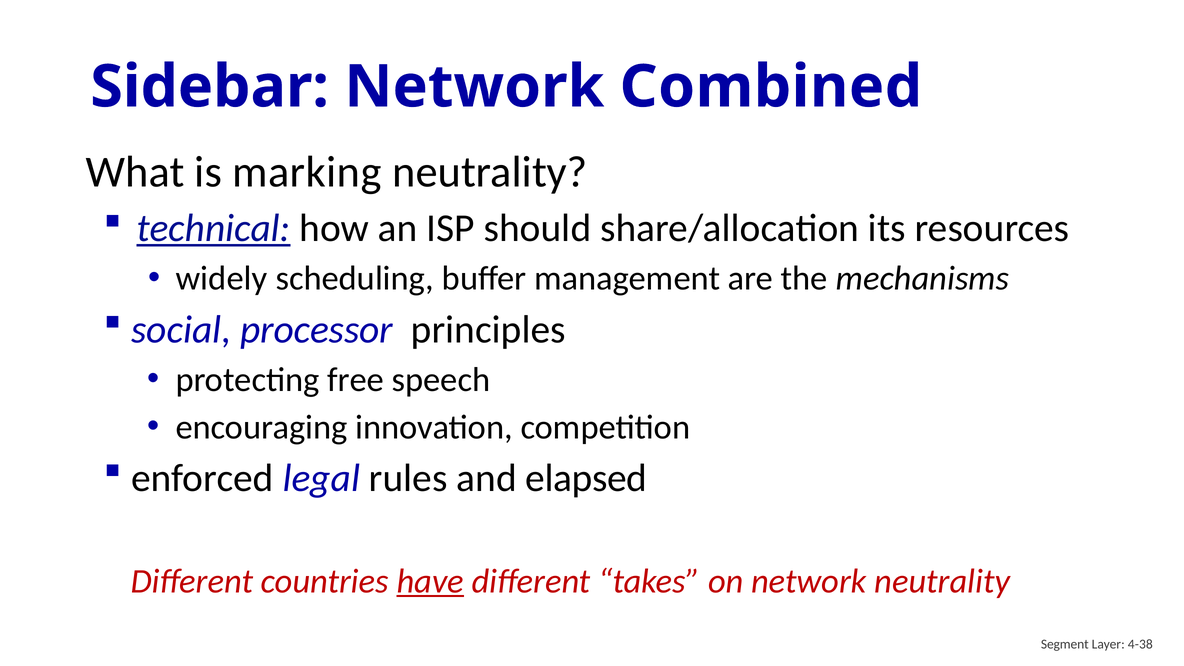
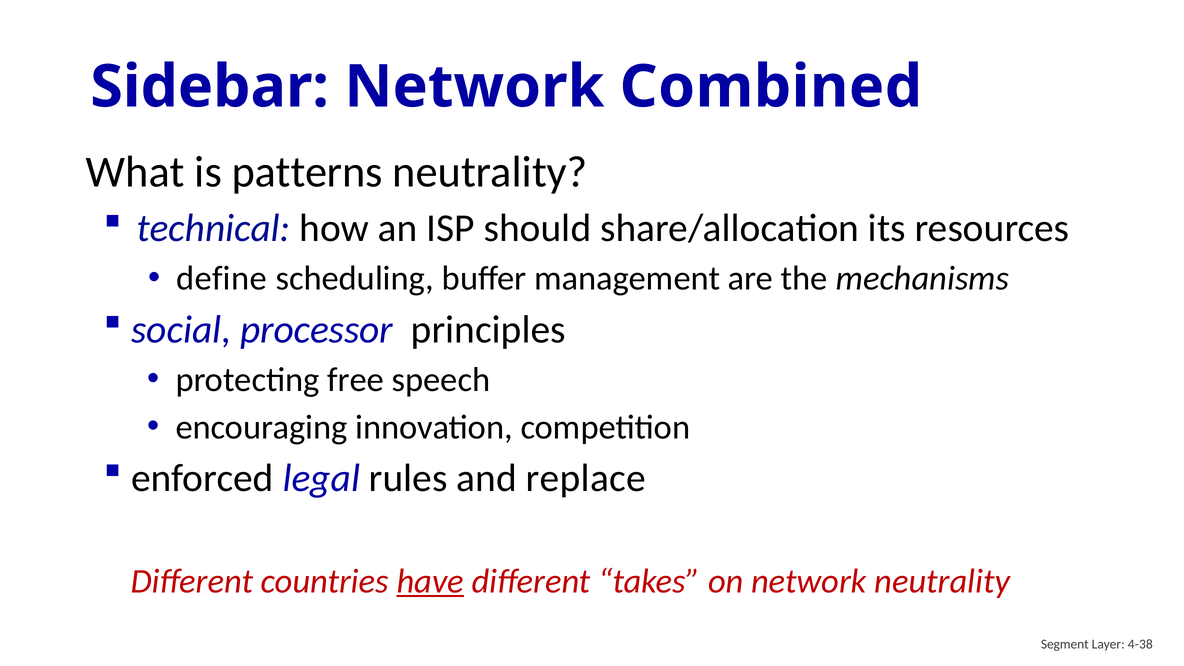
marking: marking -> patterns
technical underline: present -> none
widely: widely -> define
elapsed: elapsed -> replace
